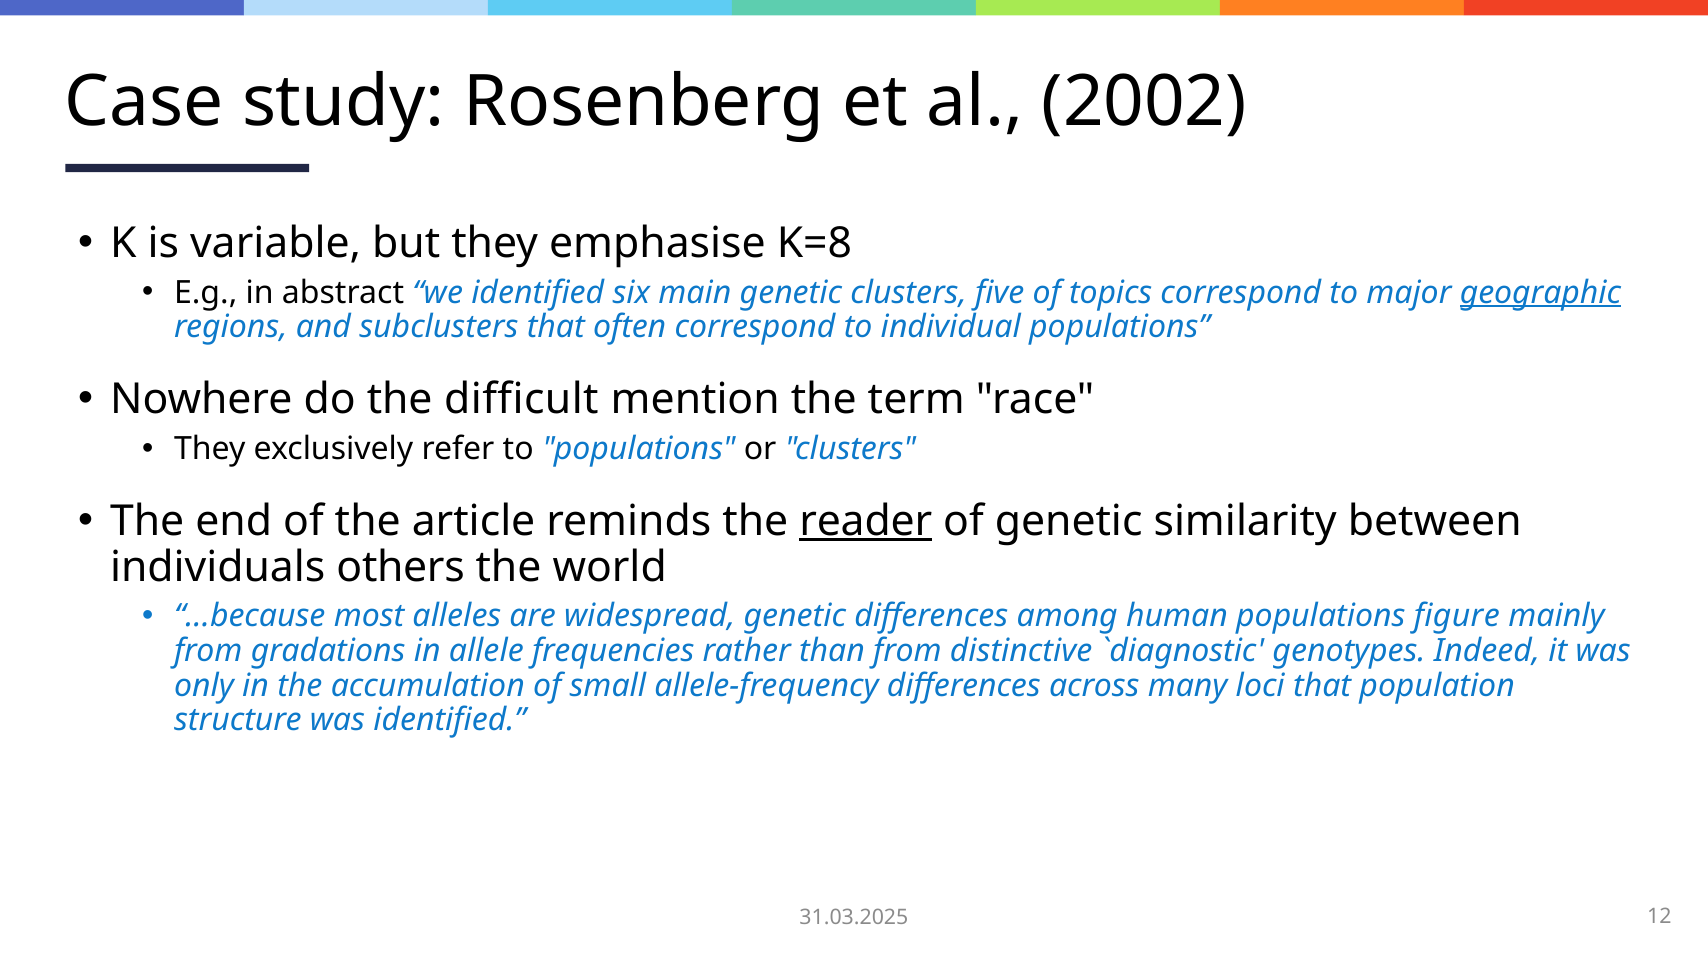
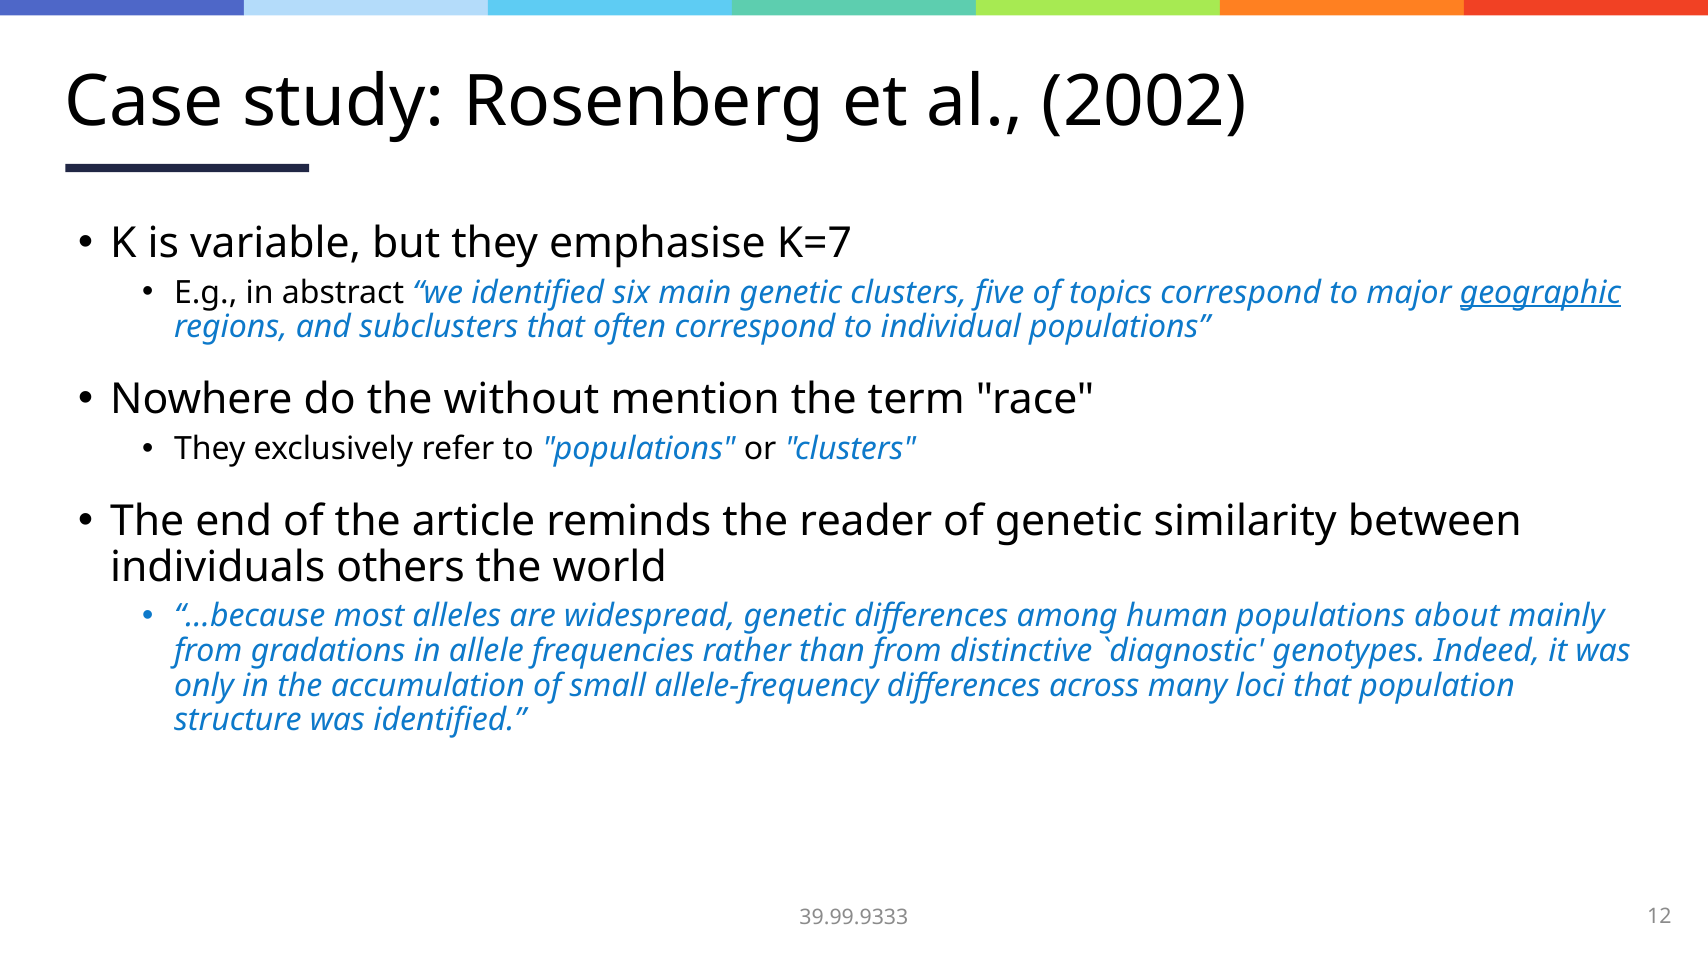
K=8: K=8 -> K=7
difficult: difficult -> without
reader underline: present -> none
figure: figure -> about
31.03.2025: 31.03.2025 -> 39.99.9333
